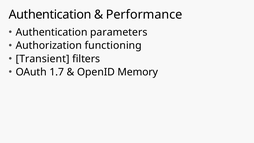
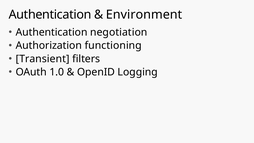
Performance: Performance -> Environment
parameters: parameters -> negotiation
1.7: 1.7 -> 1.0
Memory: Memory -> Logging
